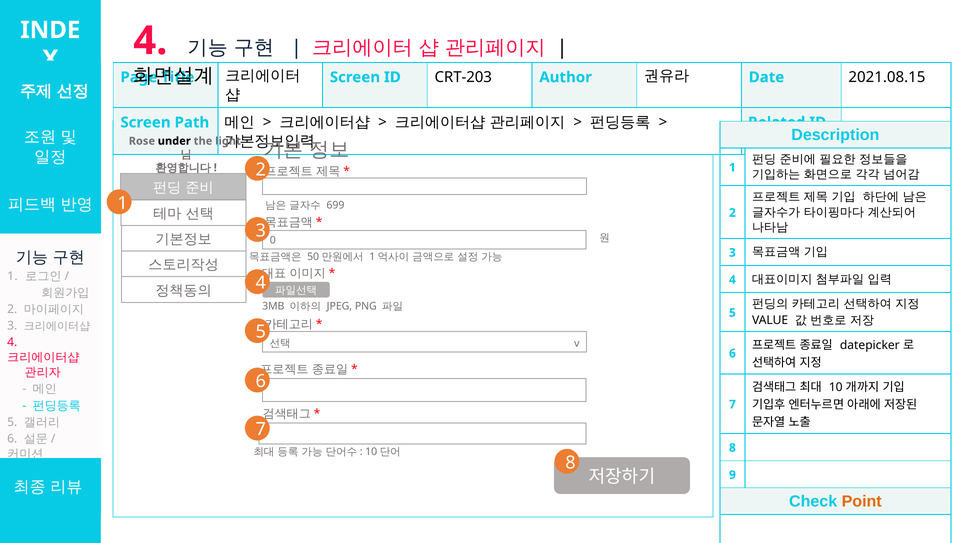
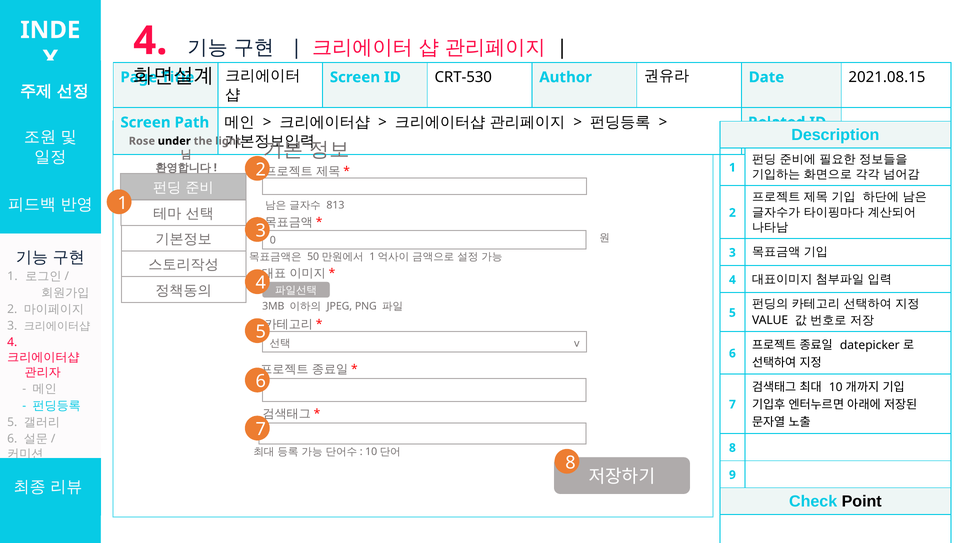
CRT-203: CRT-203 -> CRT-530
699: 699 -> 813
Point colour: orange -> black
